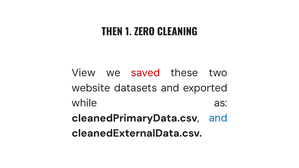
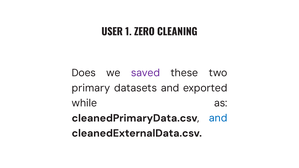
THEN: THEN -> USER
View: View -> Does
saved colour: red -> purple
website: website -> primary
